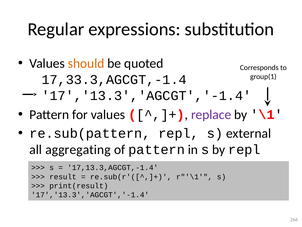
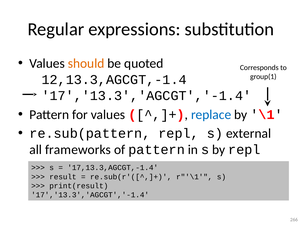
17,33.3,AGCGT,-1.4: 17,33.3,AGCGT,-1.4 -> 12,13.3,AGCGT,-1.4
replace colour: purple -> blue
aggregating: aggregating -> frameworks
